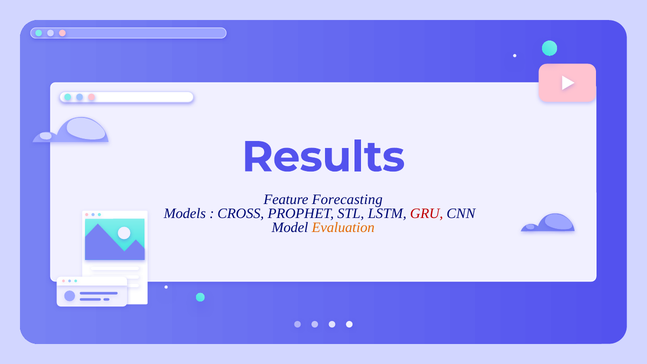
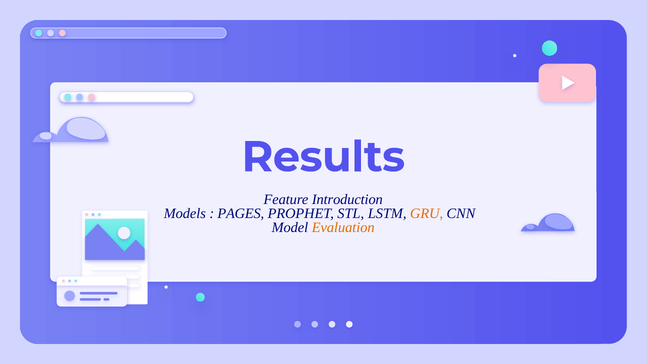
Forecasting: Forecasting -> Introduction
CROSS: CROSS -> PAGES
GRU colour: red -> orange
